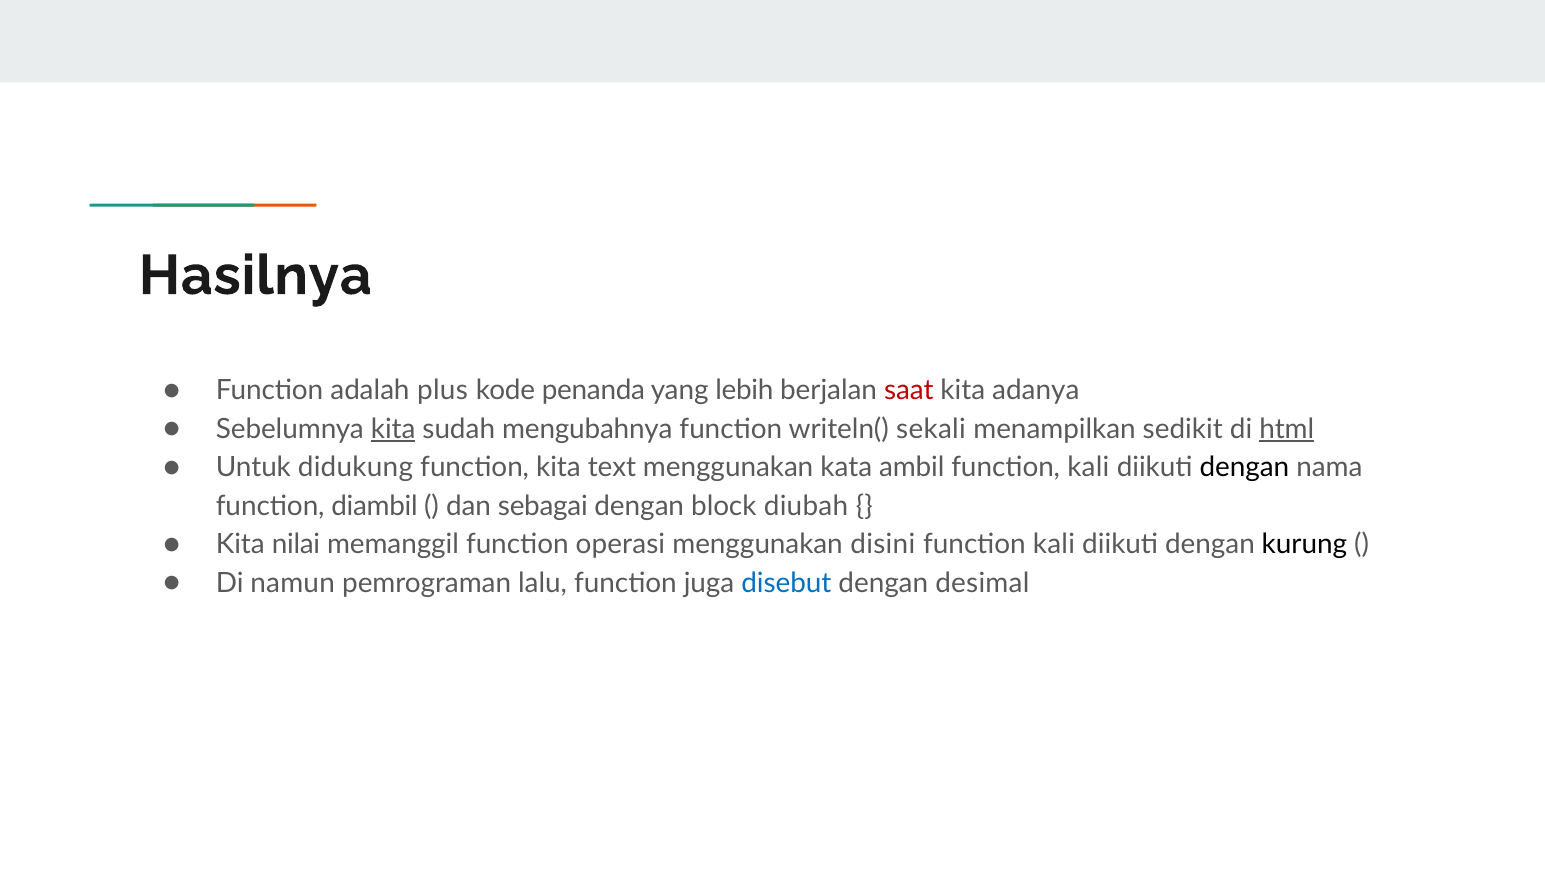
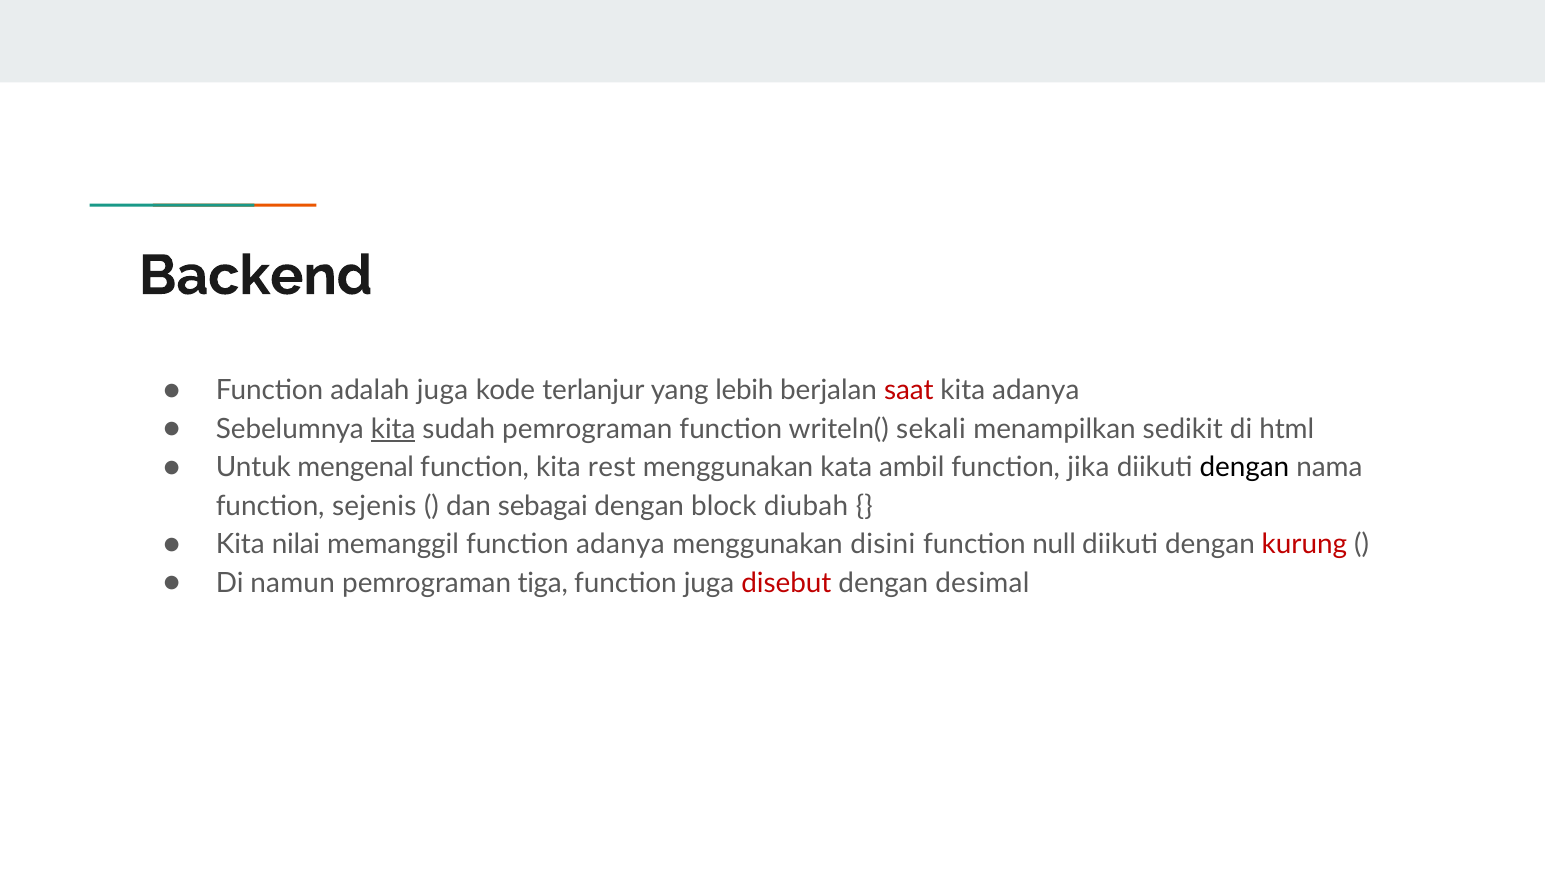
Hasilnya: Hasilnya -> Backend
adalah plus: plus -> juga
penanda: penanda -> terlanjur
sudah mengubahnya: mengubahnya -> pemrograman
html underline: present -> none
didukung: didukung -> mengenal
text: text -> rest
kali at (1088, 467): kali -> jika
diambil: diambil -> sejenis
function operasi: operasi -> adanya
kali at (1054, 544): kali -> null
kurung colour: black -> red
lalu: lalu -> tiga
disebut colour: blue -> red
